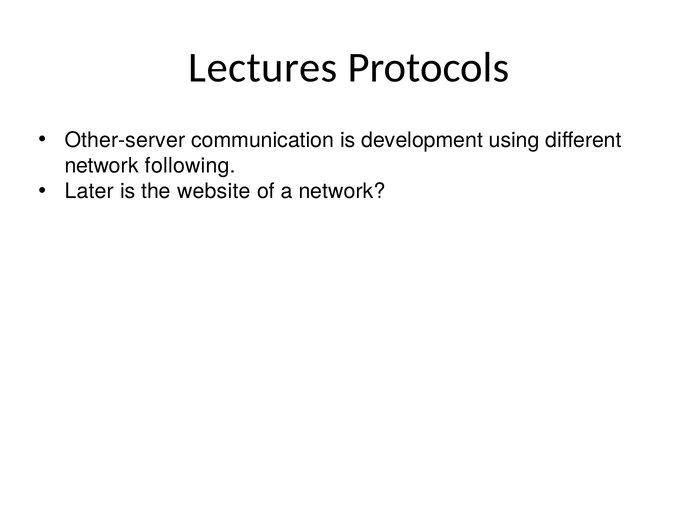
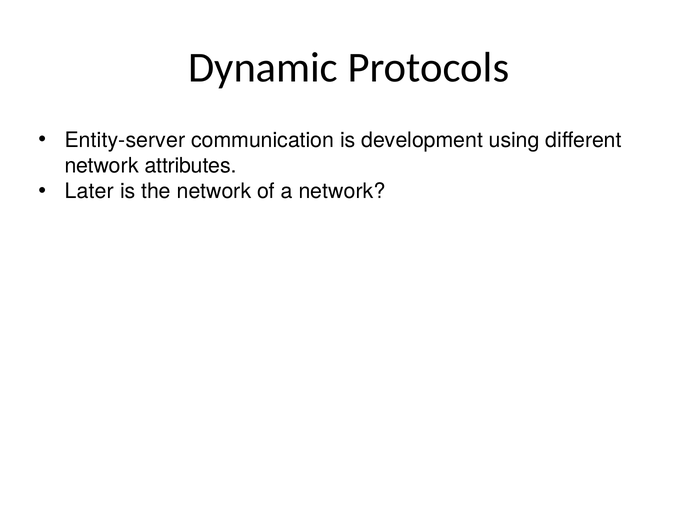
Lectures: Lectures -> Dynamic
Other-server: Other-server -> Entity-server
following: following -> attributes
the website: website -> network
